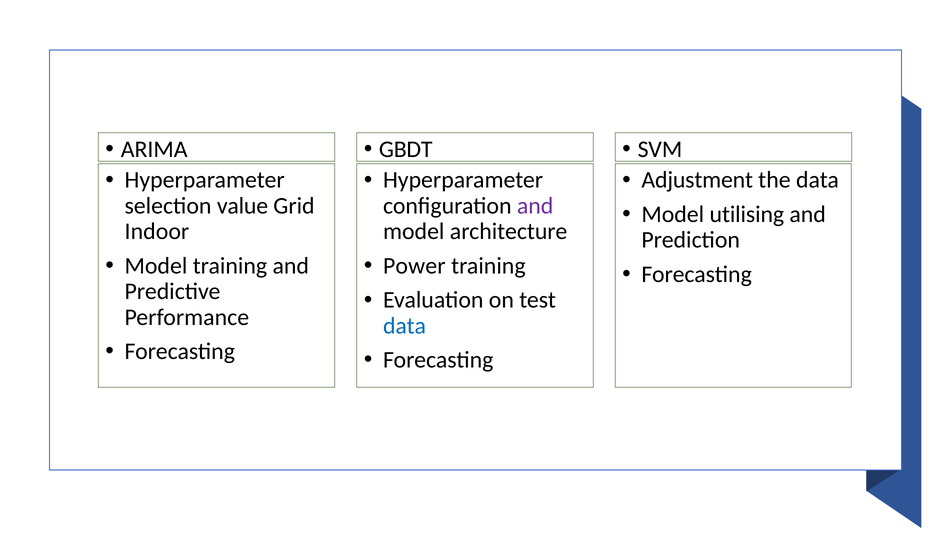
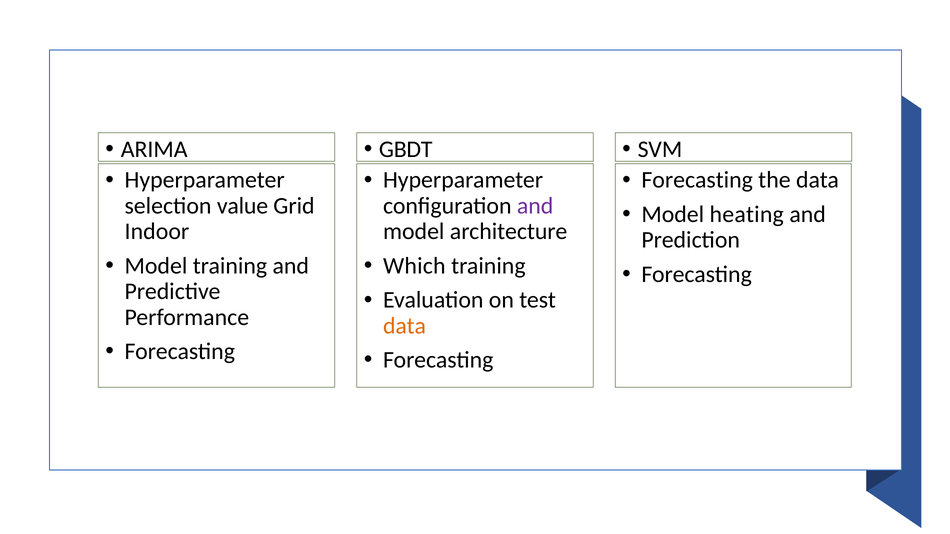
Adjustment at (697, 180): Adjustment -> Forecasting
utilising: utilising -> heating
Power: Power -> Which
data at (404, 326) colour: blue -> orange
